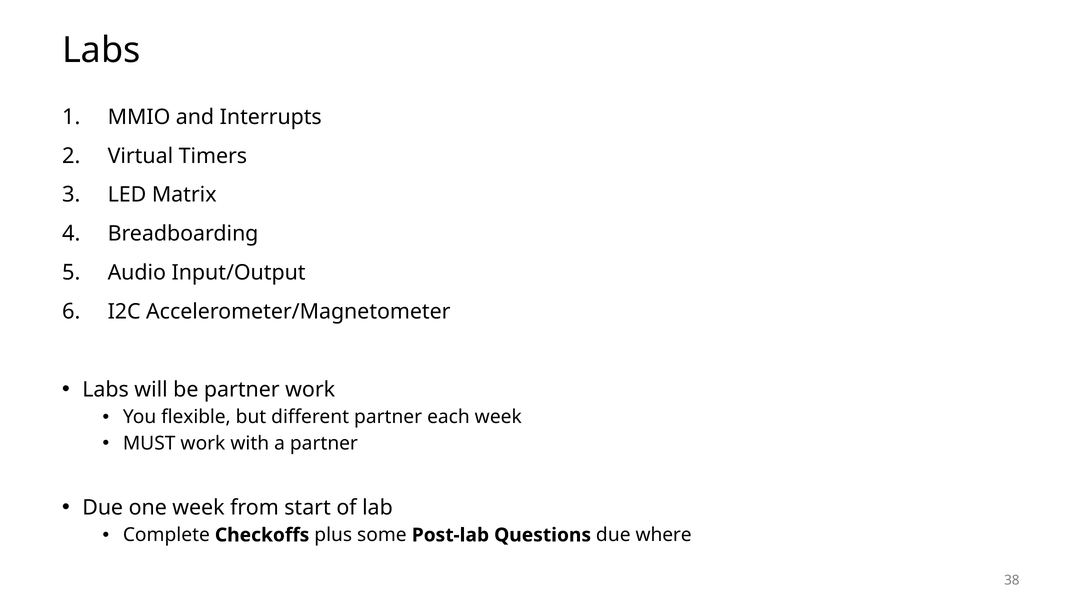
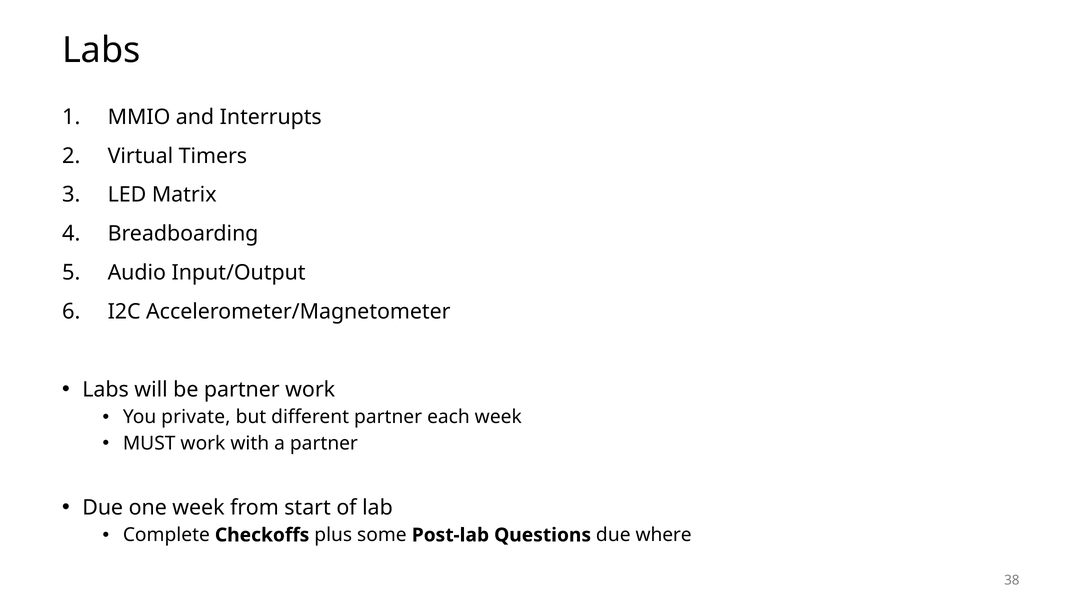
flexible: flexible -> private
